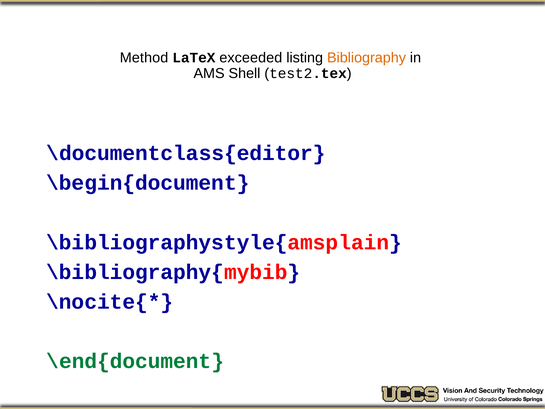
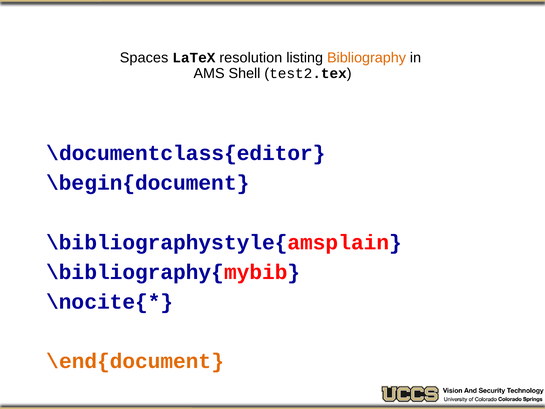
Method: Method -> Spaces
exceeded: exceeded -> resolution
\end{document colour: green -> orange
